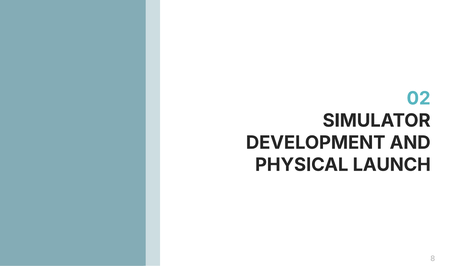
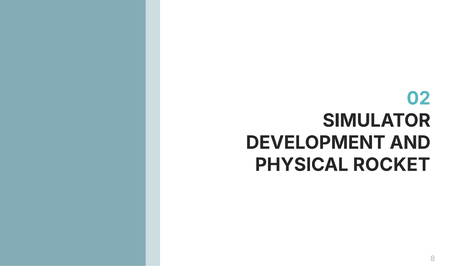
LAUNCH: LAUNCH -> ROCKET
